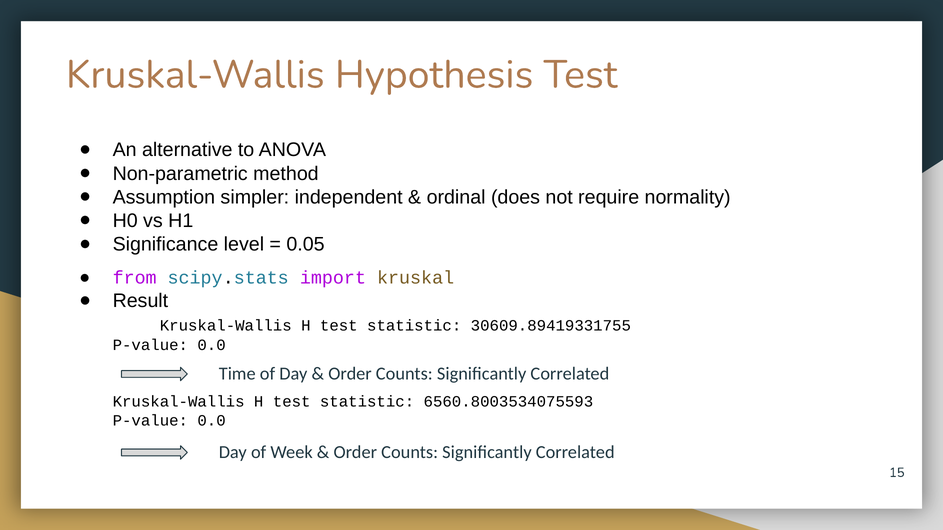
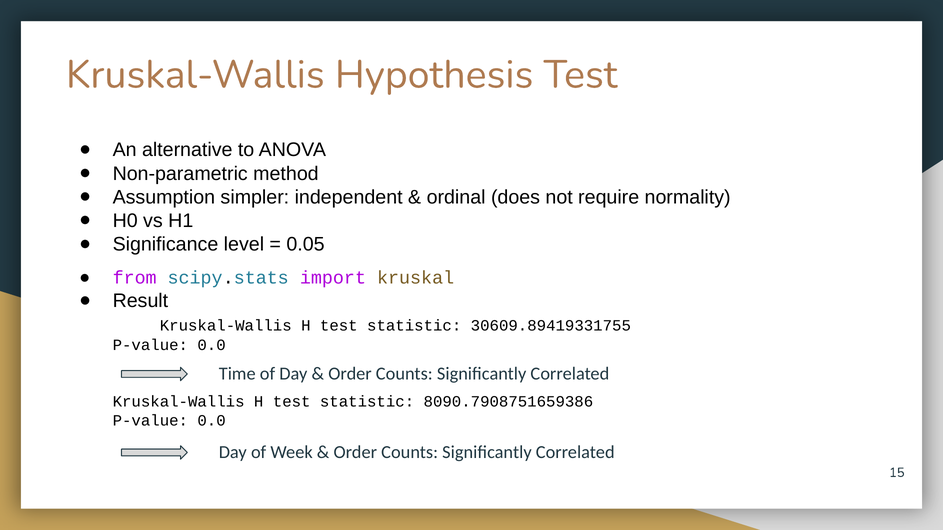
6560.8003534075593: 6560.8003534075593 -> 8090.7908751659386
